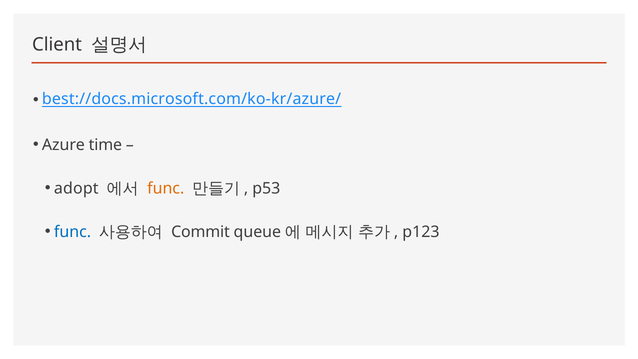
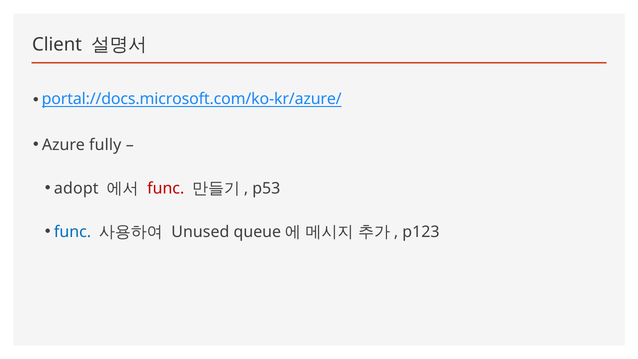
best://docs.microsoft.com/ko-kr/azure/: best://docs.microsoft.com/ko-kr/azure/ -> portal://docs.microsoft.com/ko-kr/azure/
time: time -> fully
func at (166, 188) colour: orange -> red
Commit: Commit -> Unused
